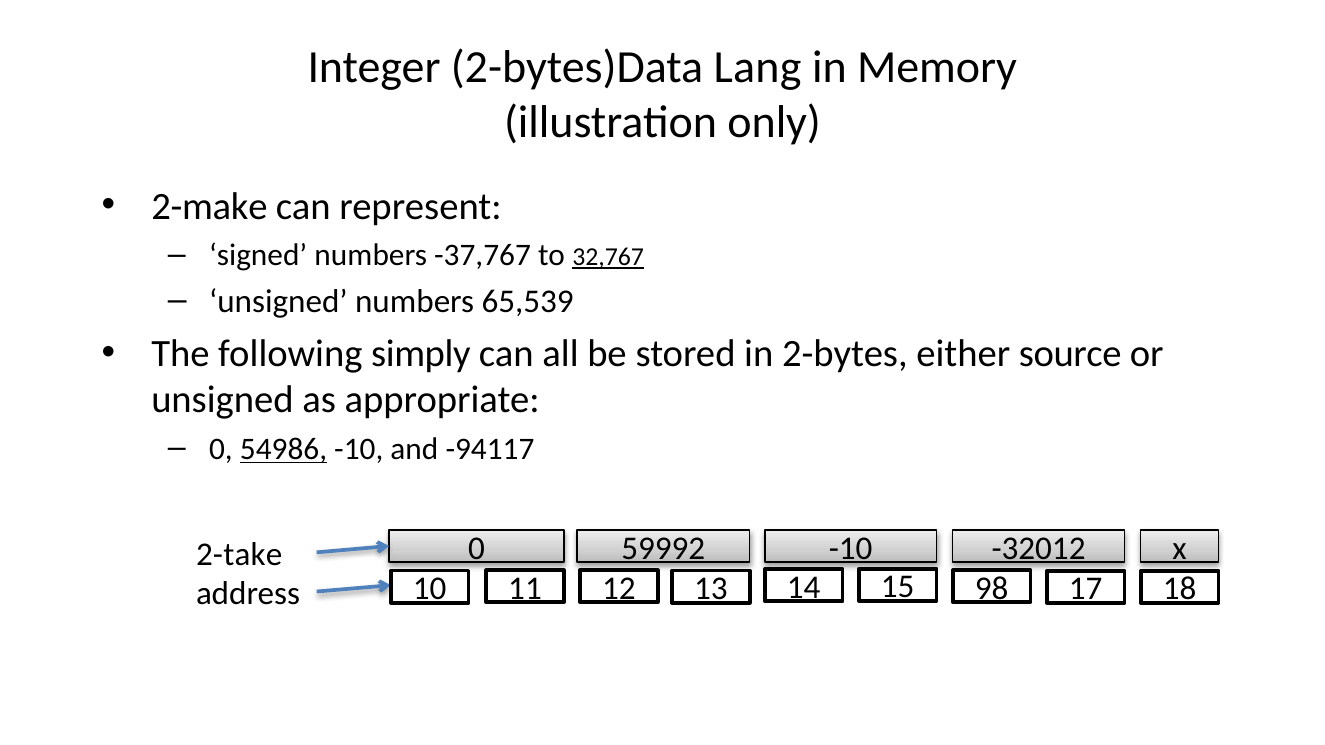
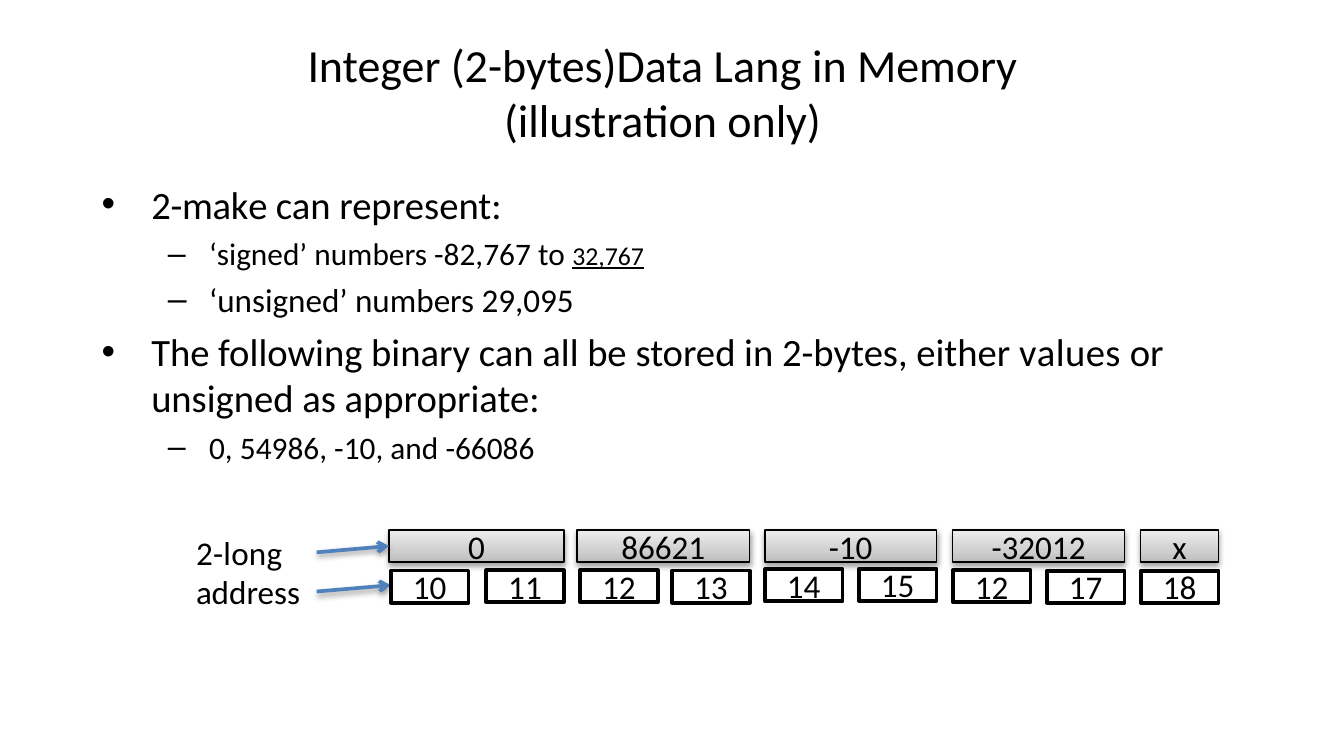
-37,767: -37,767 -> -82,767
65,539: 65,539 -> 29,095
simply: simply -> binary
source: source -> values
54986 underline: present -> none
-94117: -94117 -> -66086
59992: 59992 -> 86621
2-take: 2-take -> 2-long
address 98: 98 -> 12
